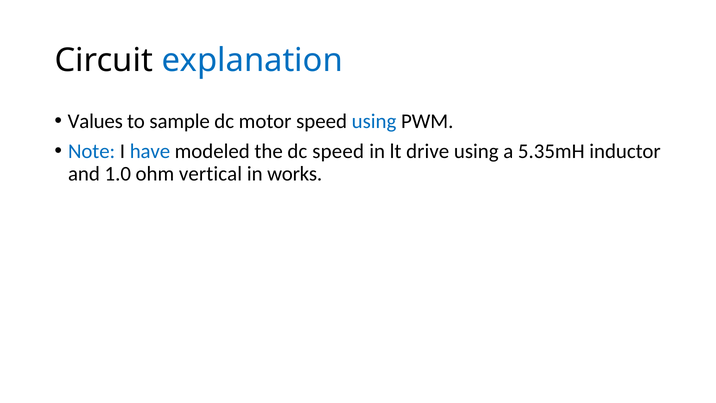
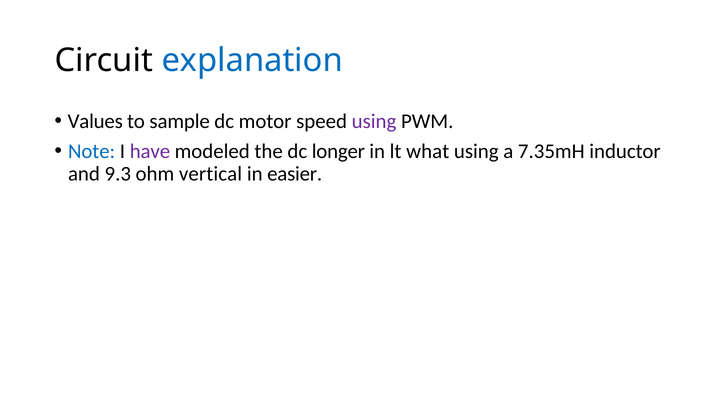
using at (374, 121) colour: blue -> purple
have colour: blue -> purple
dc speed: speed -> longer
drive: drive -> what
5.35mH: 5.35mH -> 7.35mH
1.0: 1.0 -> 9.3
works: works -> easier
